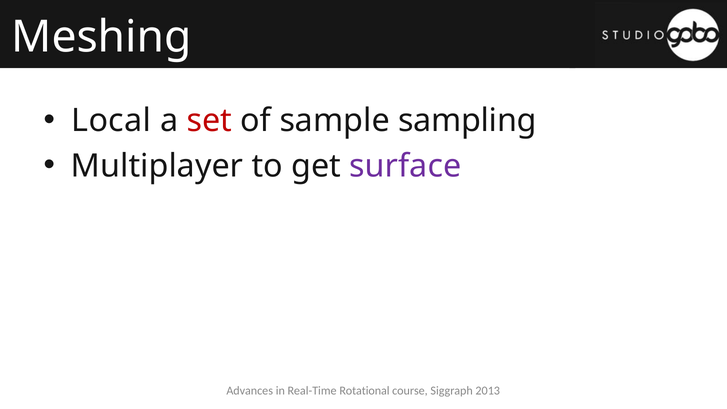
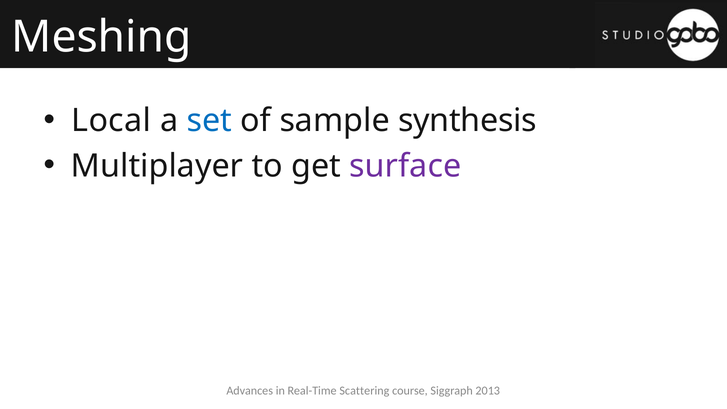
set colour: red -> blue
sampling: sampling -> synthesis
Rotational: Rotational -> Scattering
